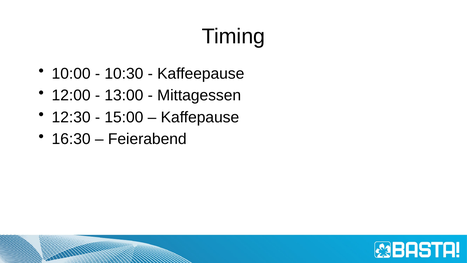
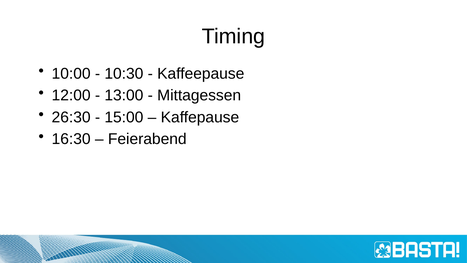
12:30: 12:30 -> 26:30
